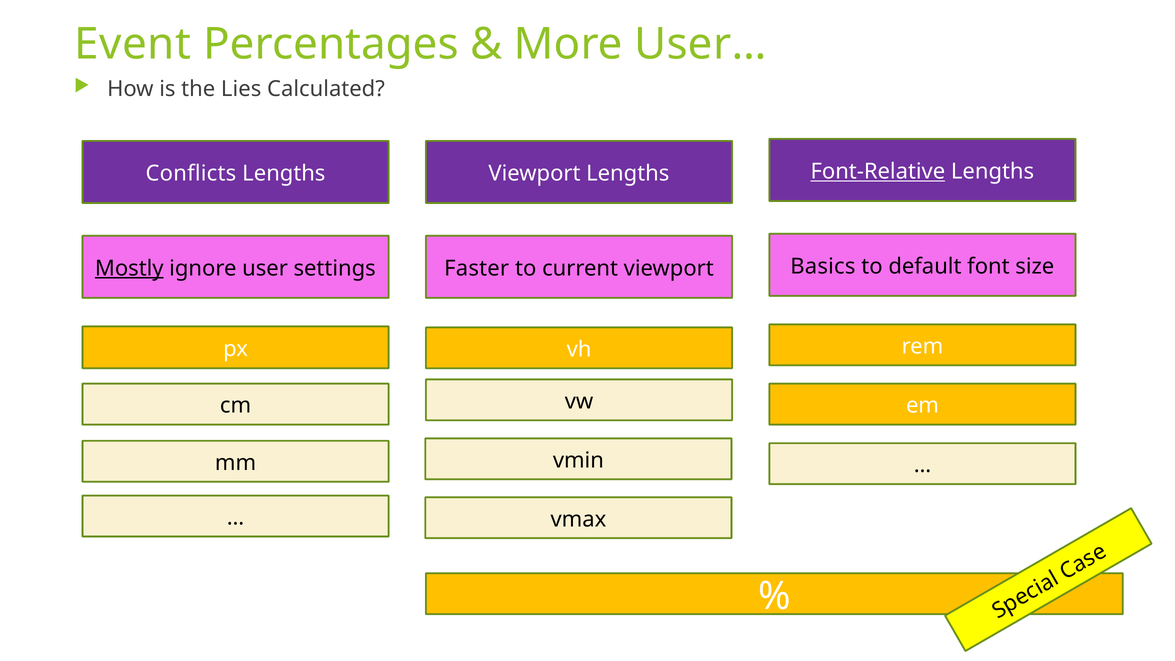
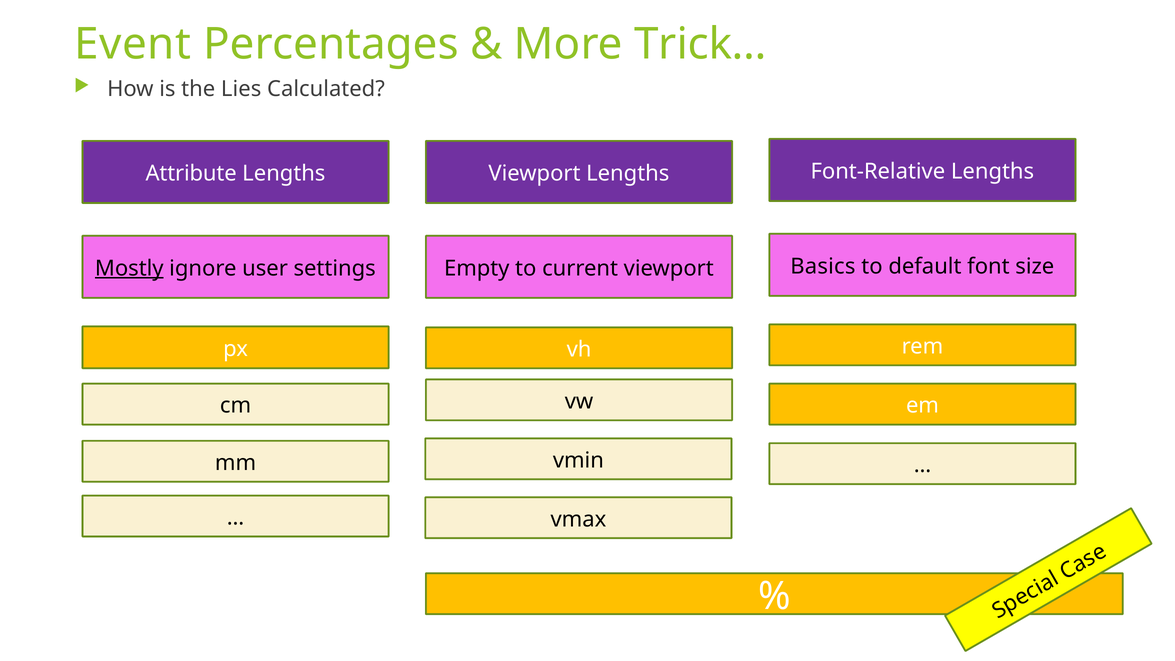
User…: User… -> Trick…
Conflicts: Conflicts -> Attribute
Font-Relative underline: present -> none
Faster: Faster -> Empty
